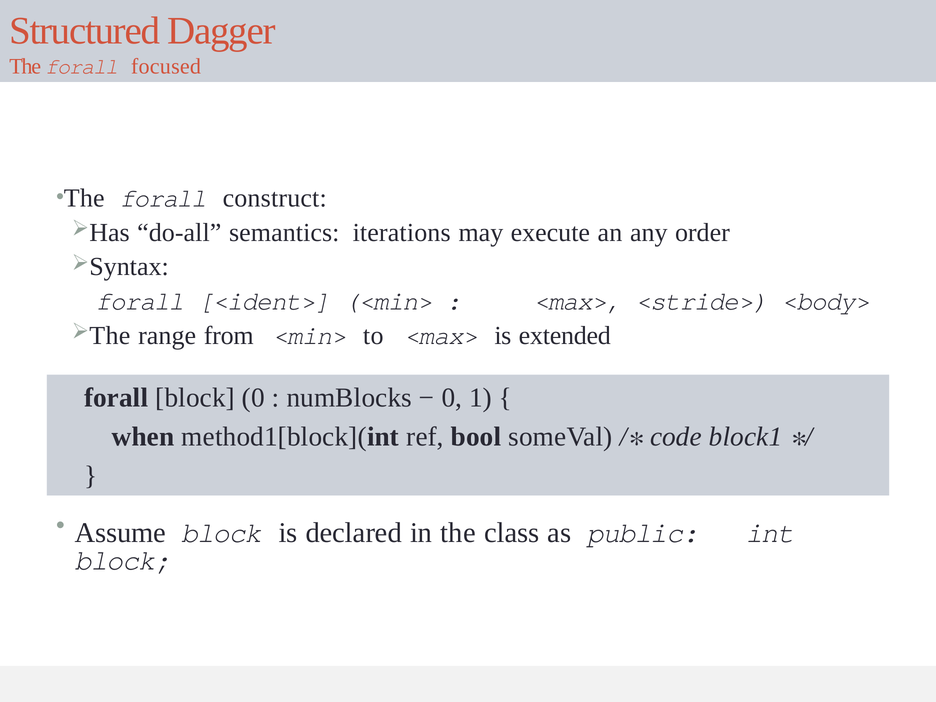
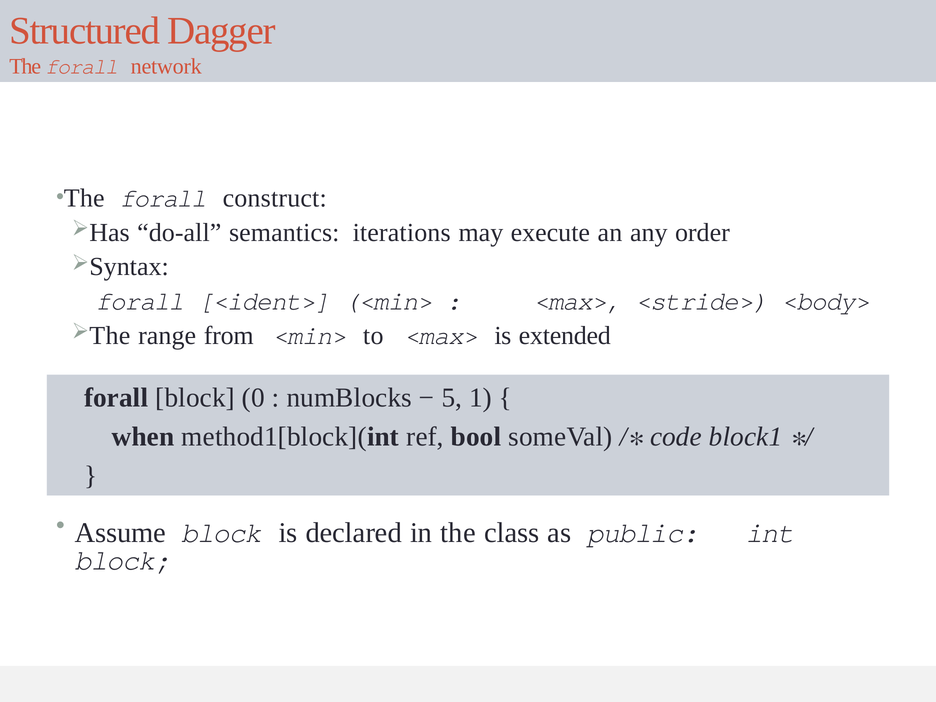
focused: focused -> network
0 at (452, 398): 0 -> 5
